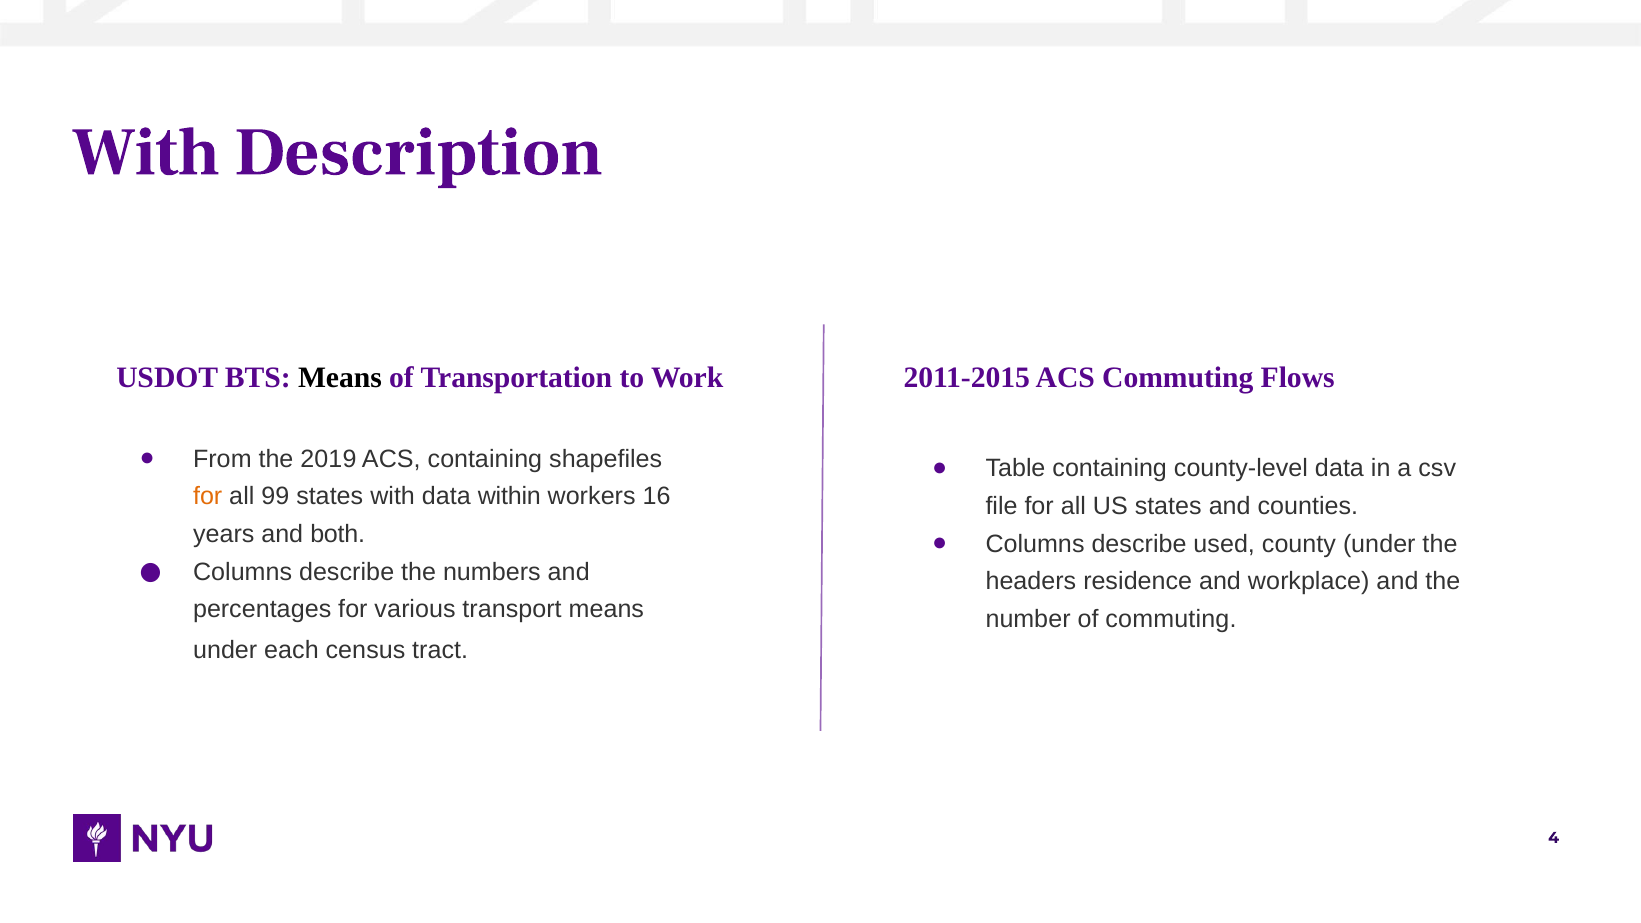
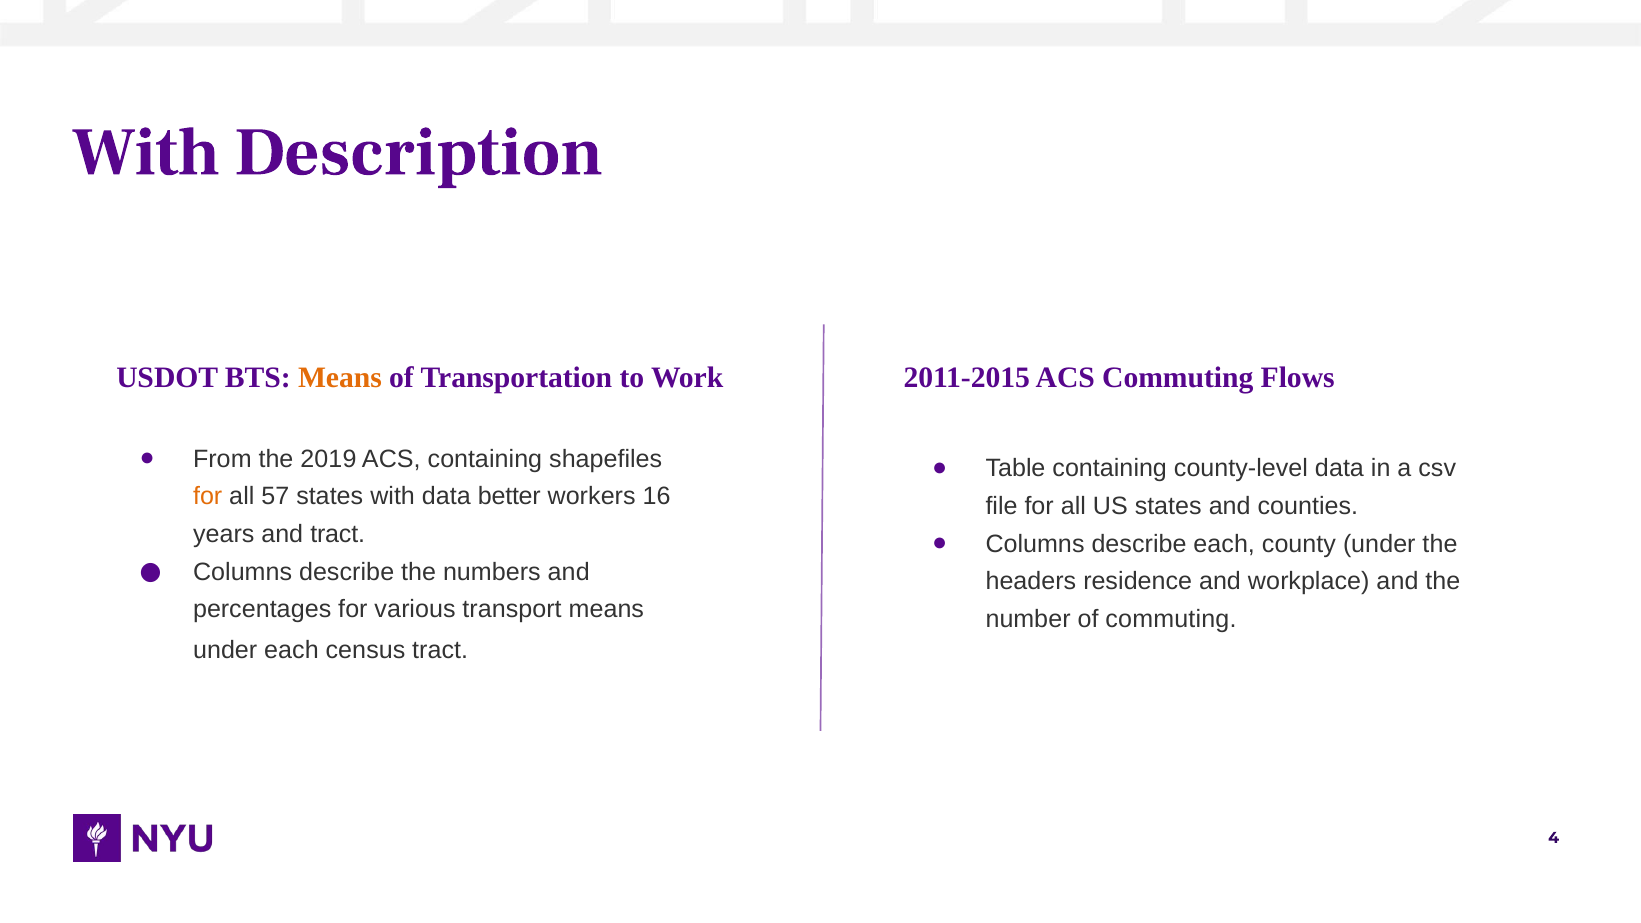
Means at (340, 377) colour: black -> orange
99: 99 -> 57
within: within -> better
and both: both -> tract
describe used: used -> each
